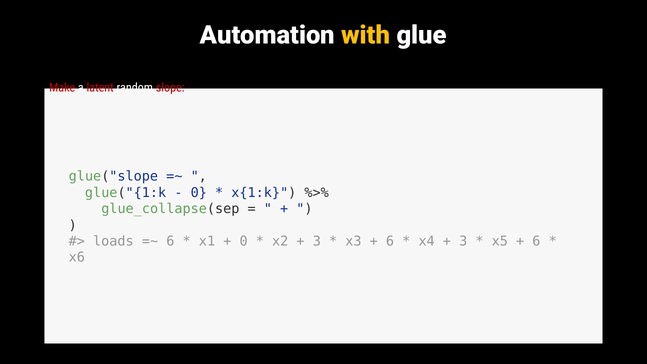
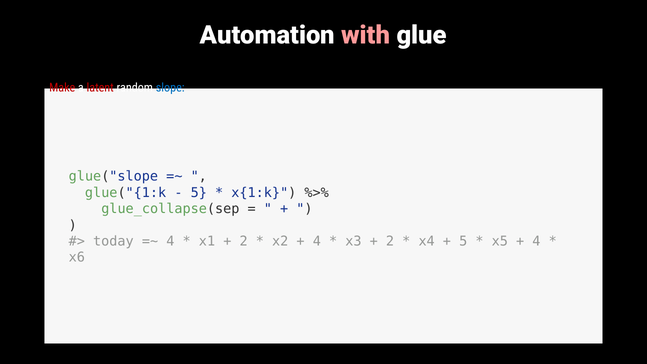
with colour: yellow -> pink
slope colour: red -> blue
0 at (199, 193): 0 -> 5
loads: loads -> today
6 at (170, 241): 6 -> 4
0 at (244, 241): 0 -> 2
3 at (317, 241): 3 -> 4
6 at (390, 241): 6 -> 2
3 at (463, 241): 3 -> 5
6 at (536, 241): 6 -> 4
